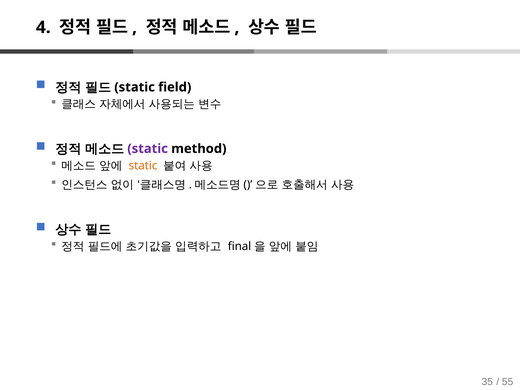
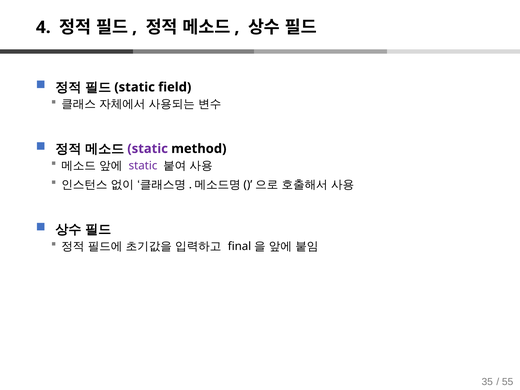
static at (143, 166) colour: orange -> purple
